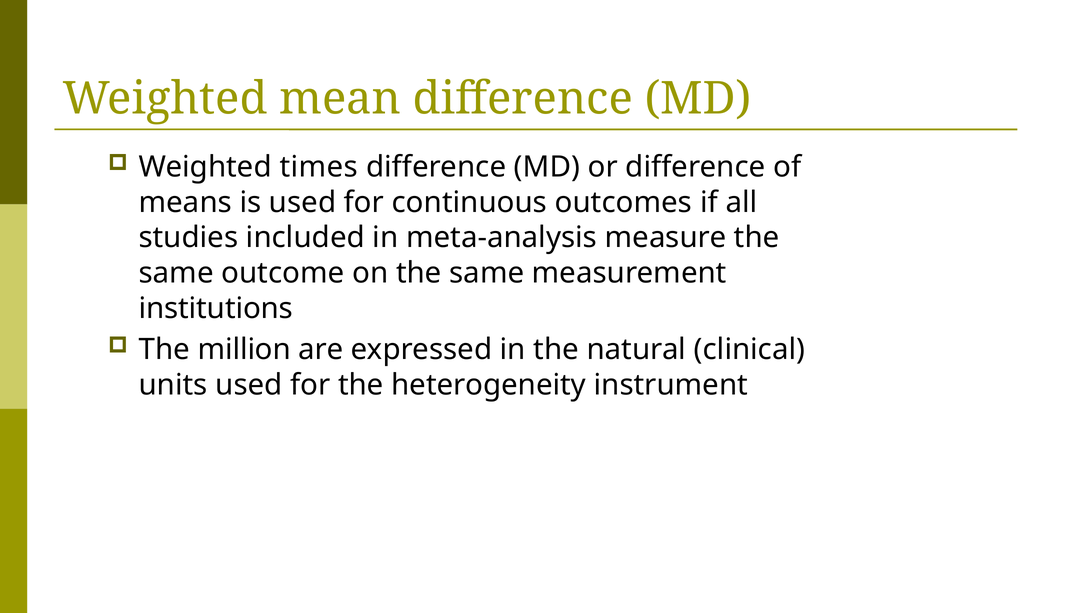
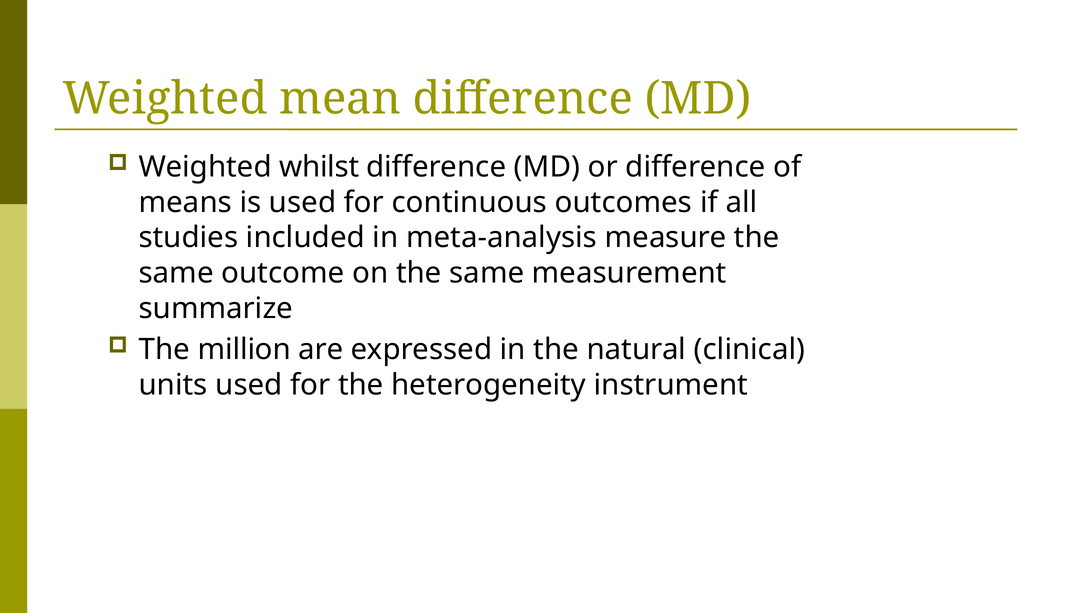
times: times -> whilst
institutions: institutions -> summarize
